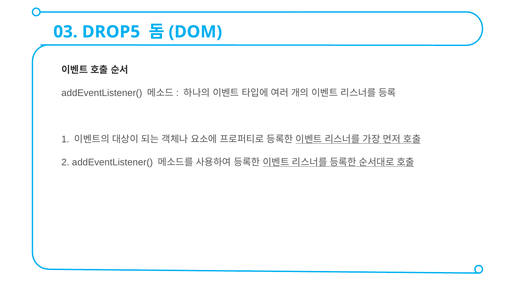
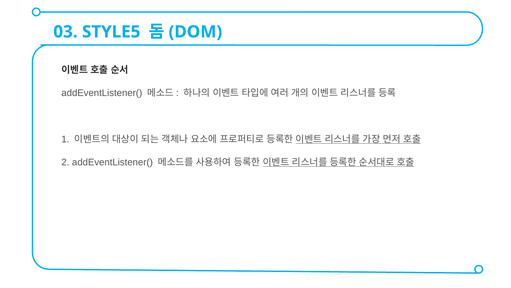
DROP5: DROP5 -> STYLE5
